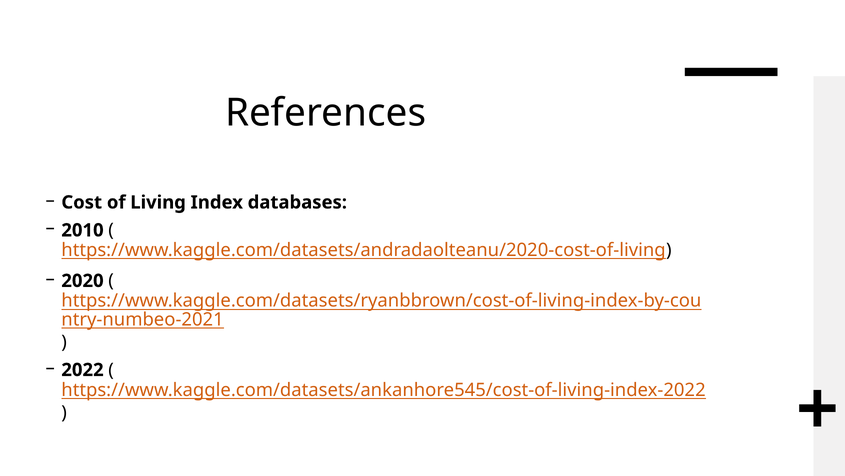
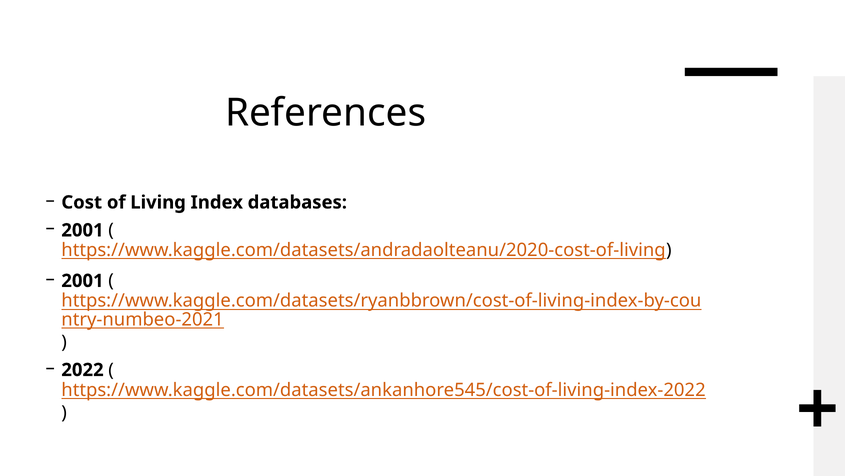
2010 at (82, 230): 2010 -> 2001
2020 at (82, 280): 2020 -> 2001
